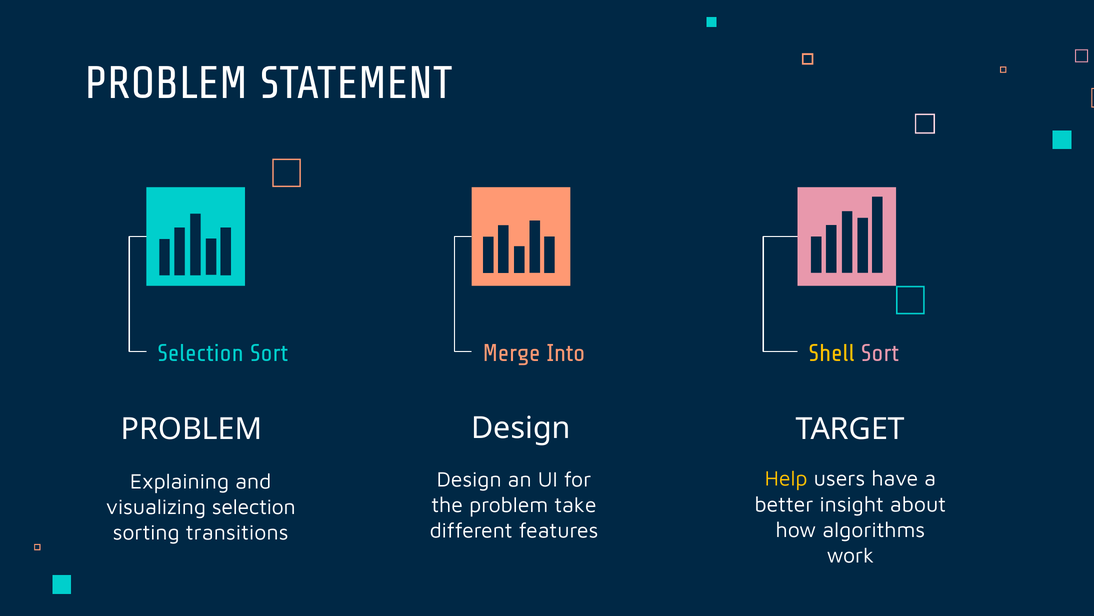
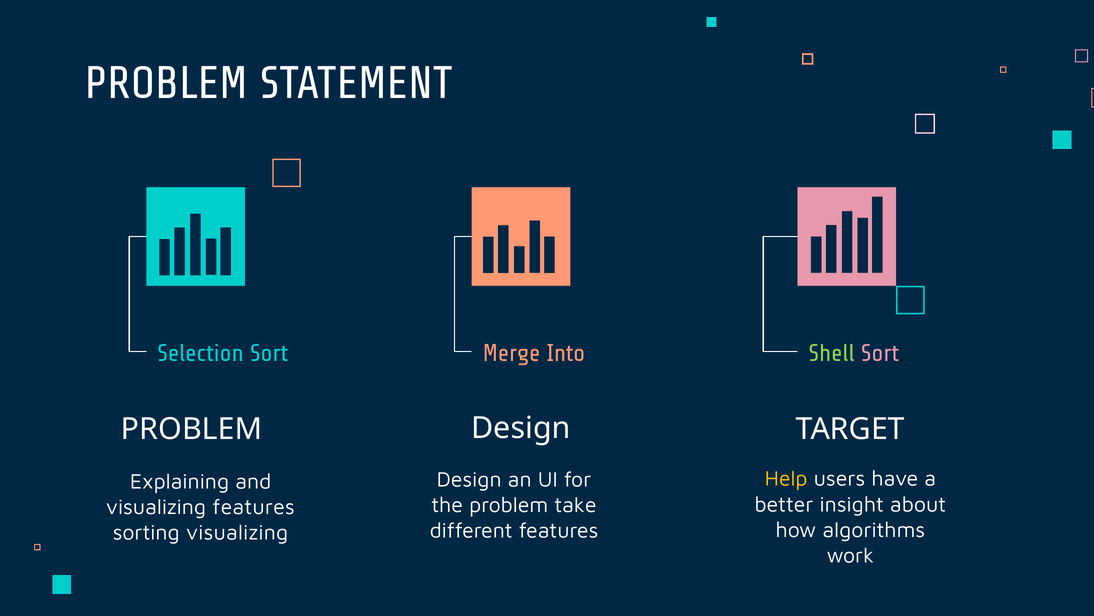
Shell colour: yellow -> light green
visualizing selection: selection -> features
sorting transitions: transitions -> visualizing
